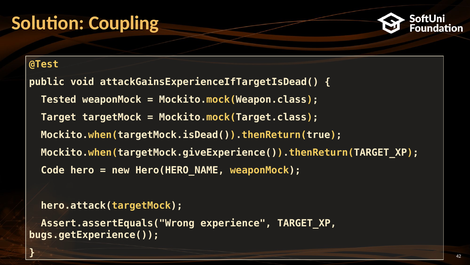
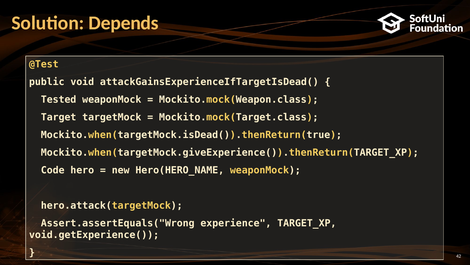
Coupling: Coupling -> Depends
bugs.getExperience(: bugs.getExperience( -> void.getExperience(
